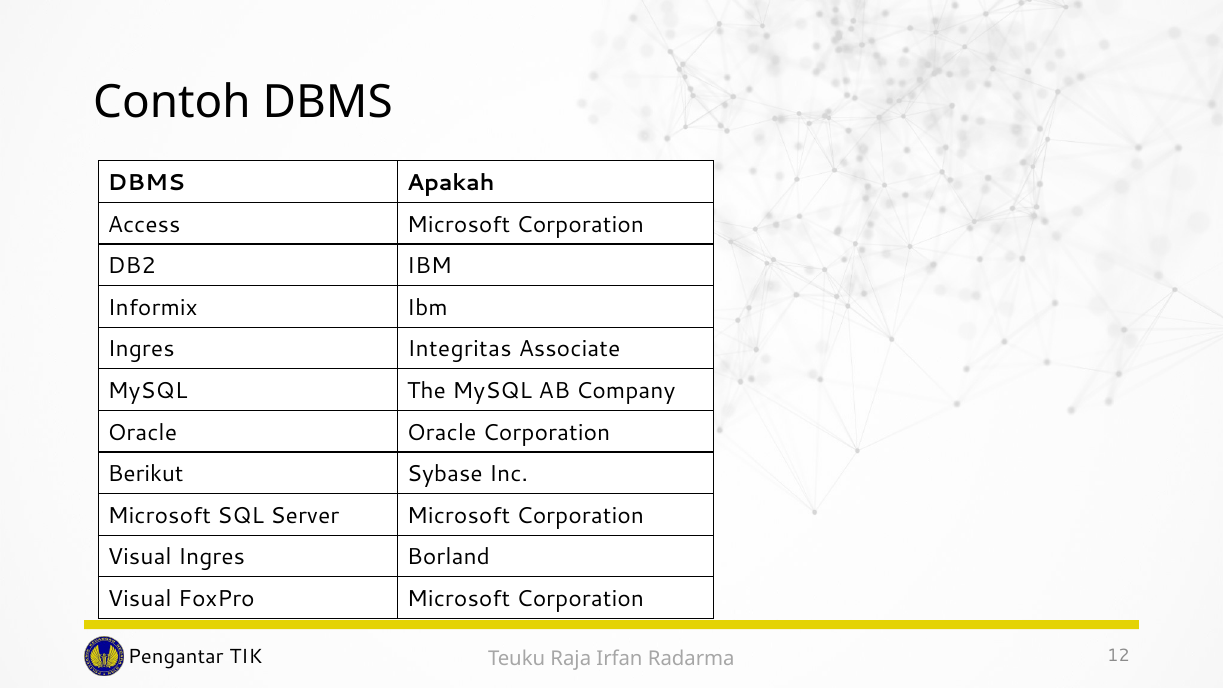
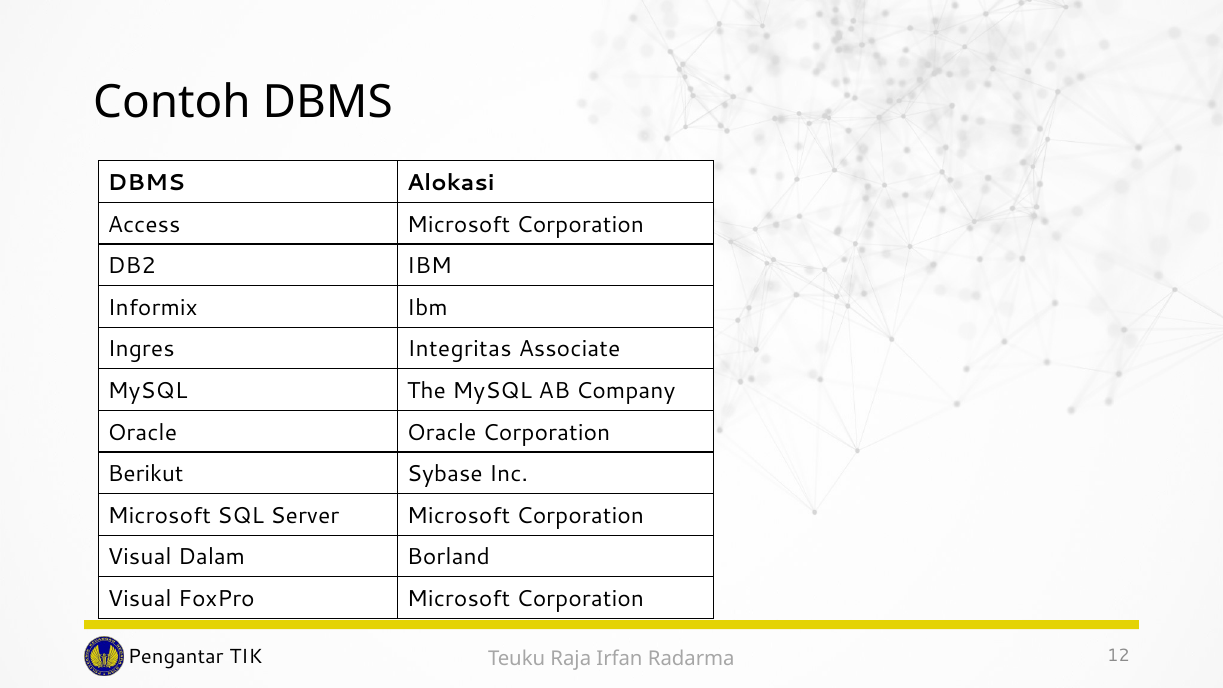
Apakah: Apakah -> Alokasi
Visual Ingres: Ingres -> Dalam
